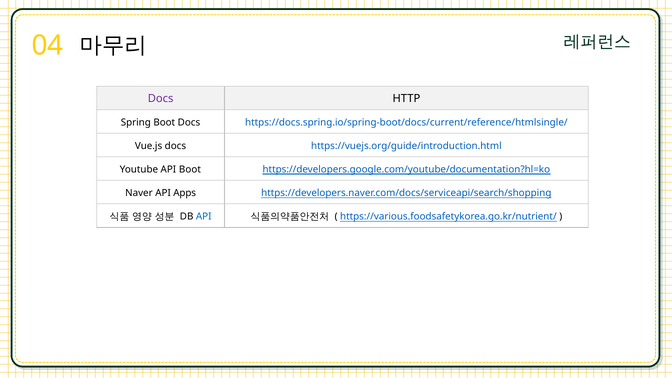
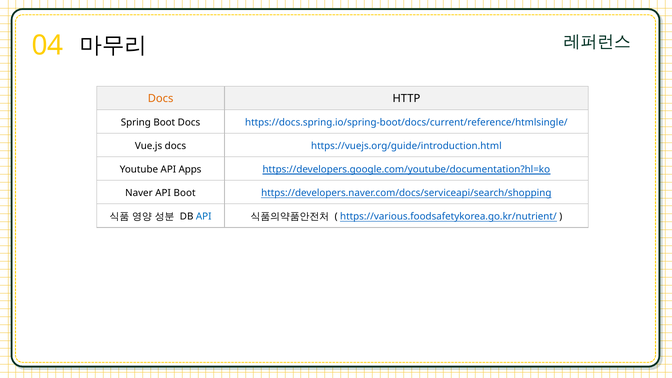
Docs at (161, 99) colour: purple -> orange
API Boot: Boot -> Apps
API Apps: Apps -> Boot
